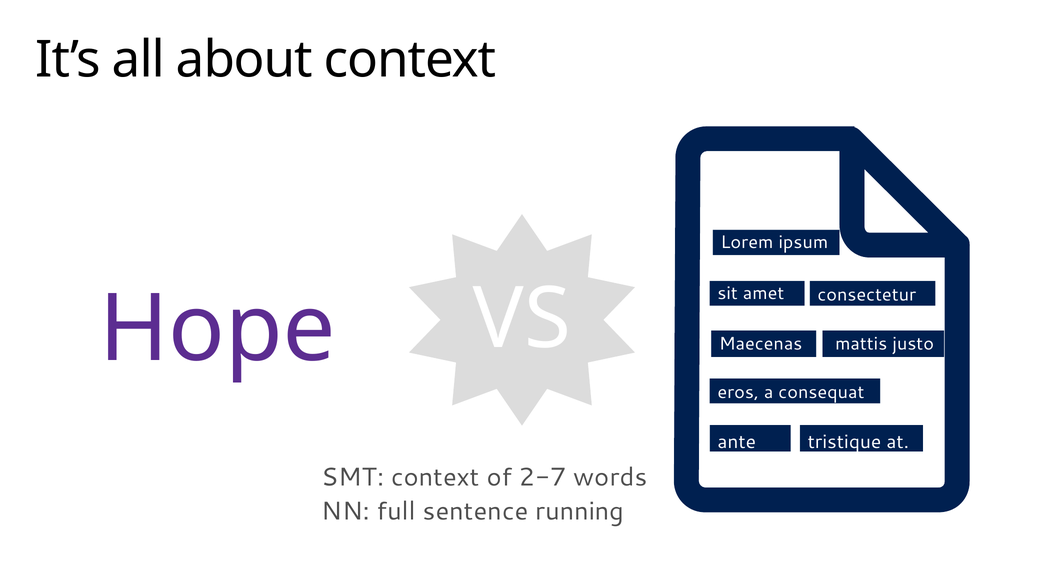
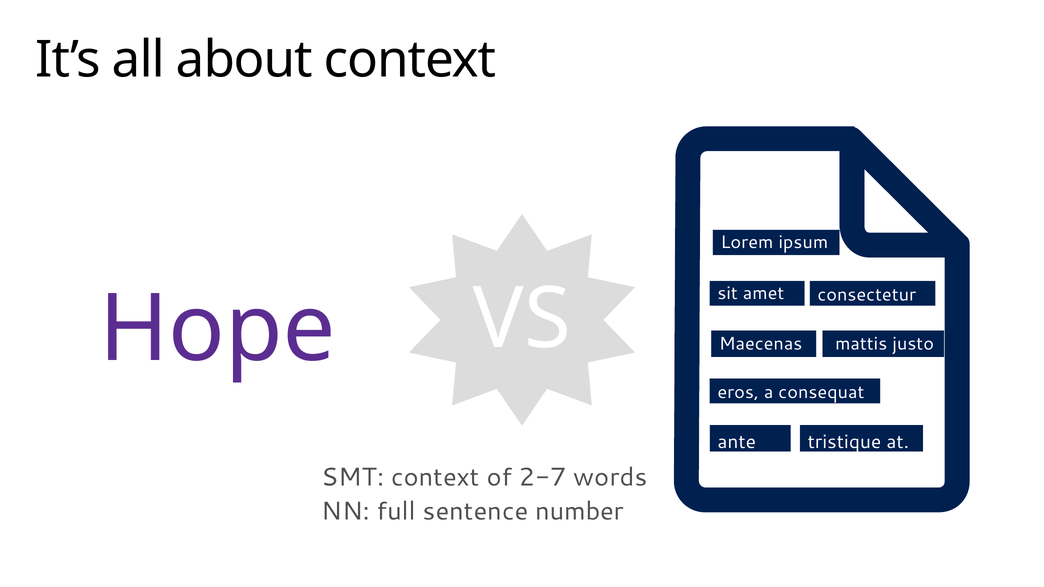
running: running -> number
